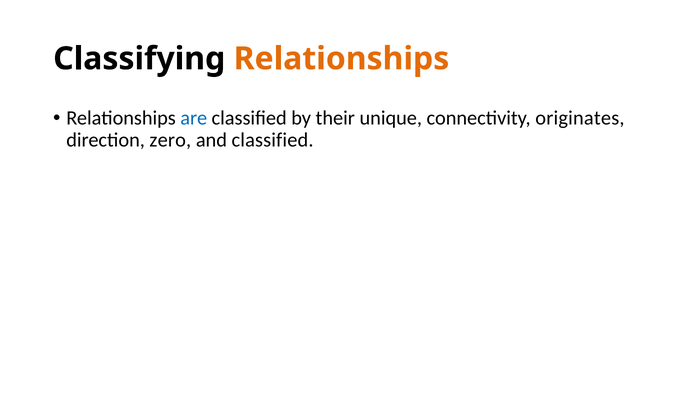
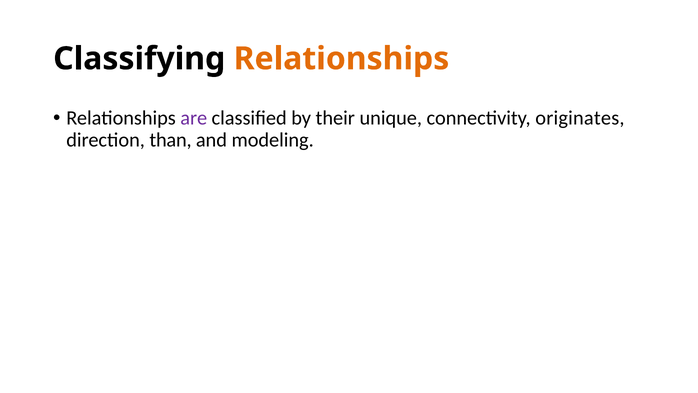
are colour: blue -> purple
zero: zero -> than
and classified: classified -> modeling
